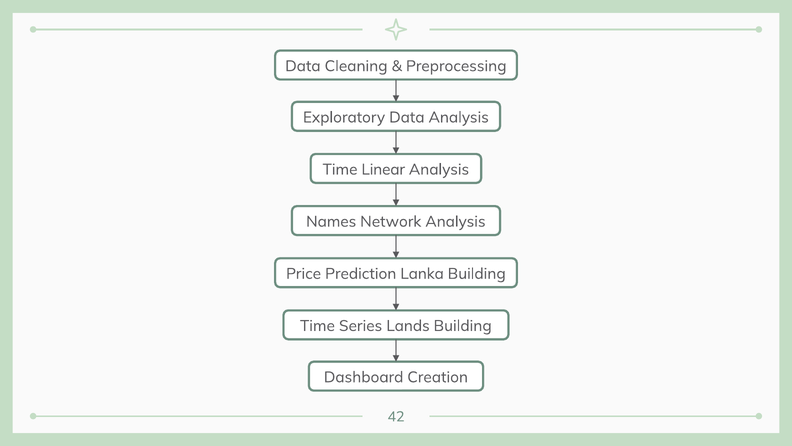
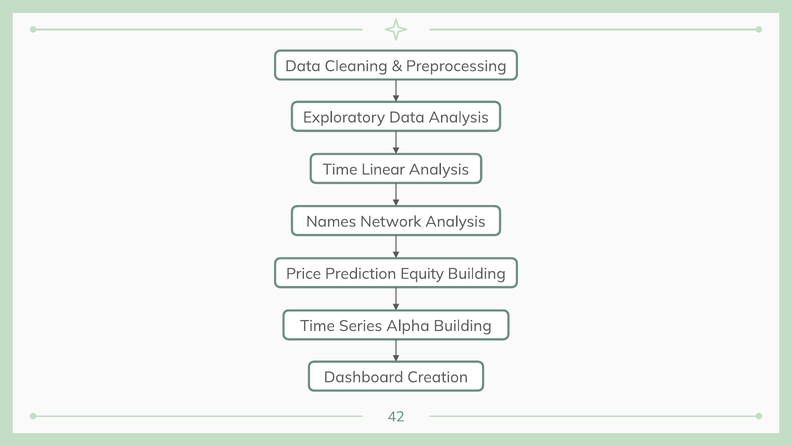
Lanka: Lanka -> Equity
Lands: Lands -> Alpha
